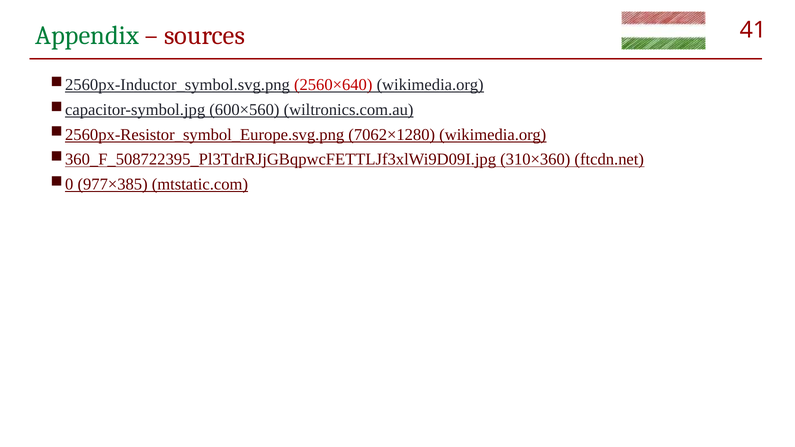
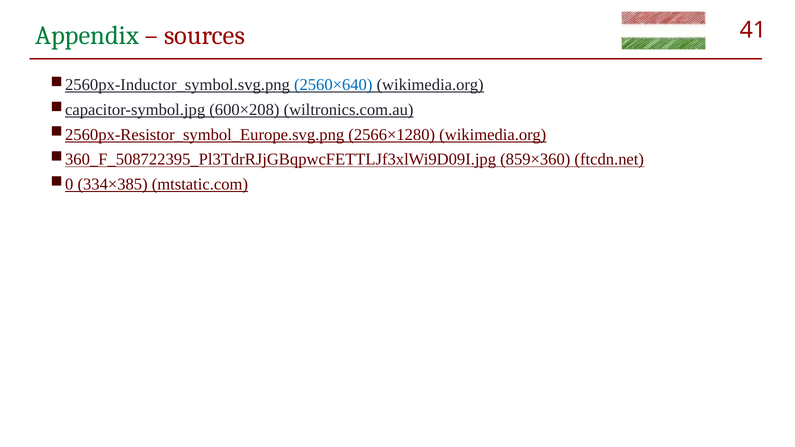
2560×640 colour: red -> blue
600×560: 600×560 -> 600×208
7062×1280: 7062×1280 -> 2566×1280
310×360: 310×360 -> 859×360
977×385: 977×385 -> 334×385
